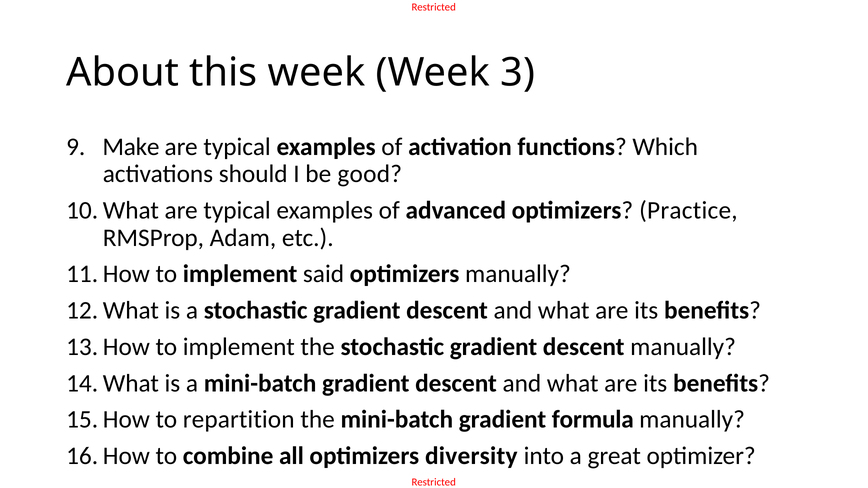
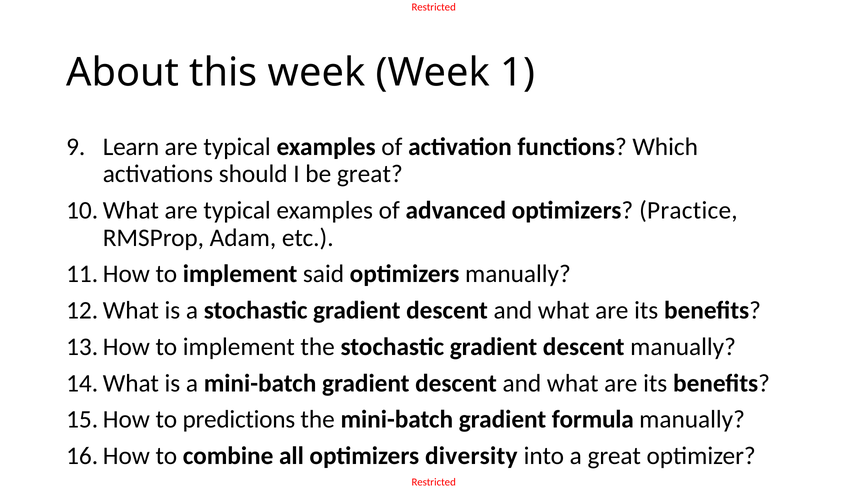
3: 3 -> 1
Make: Make -> Learn
be good: good -> great
repartition: repartition -> predictions
